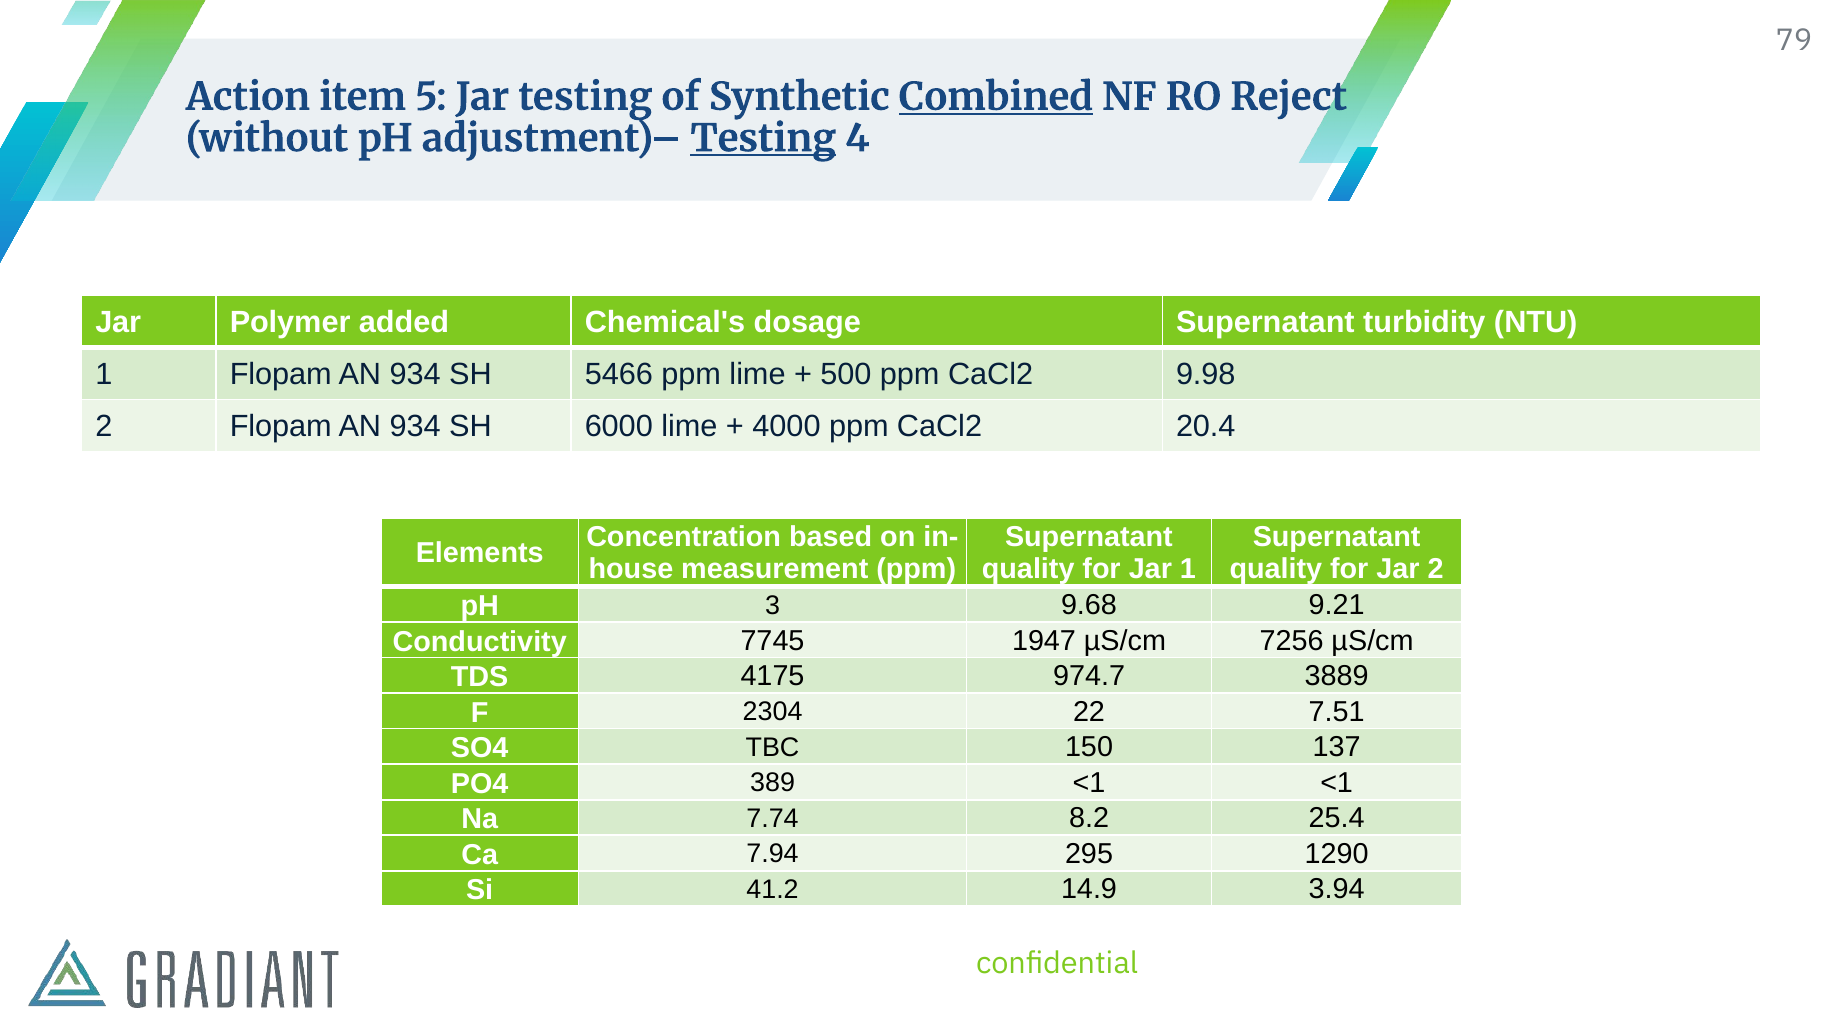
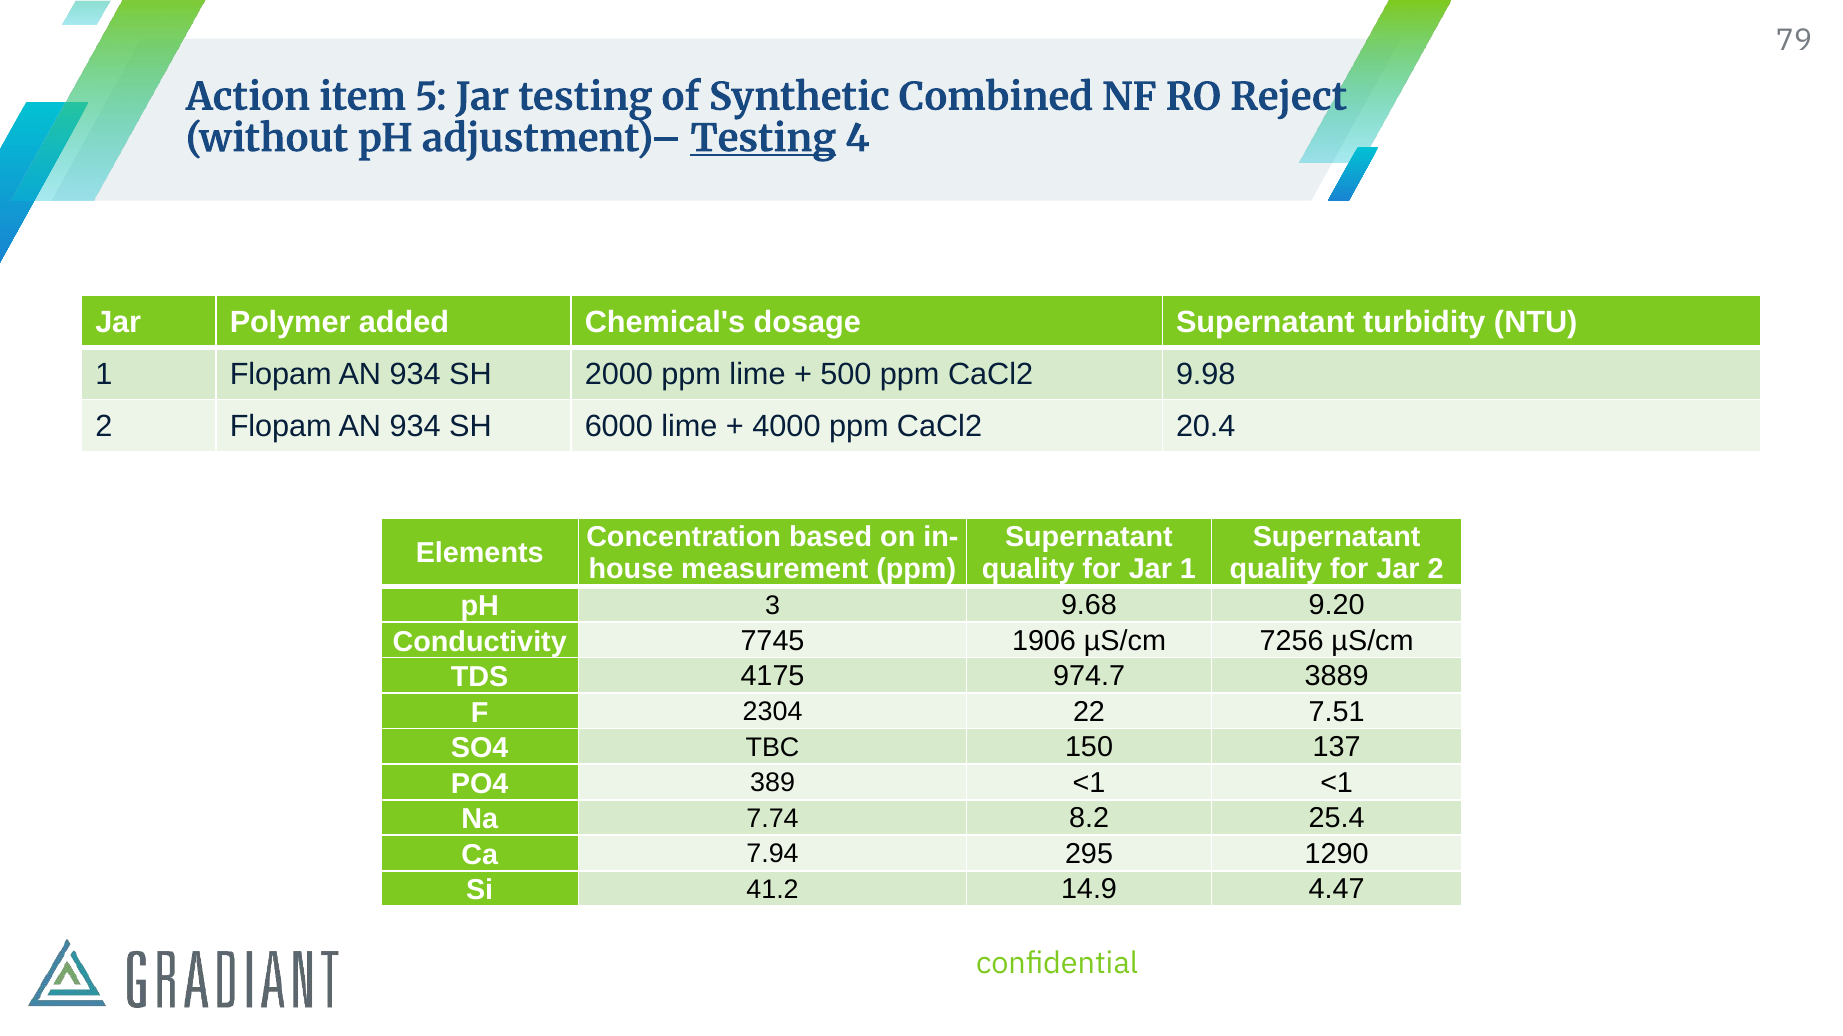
Combined underline: present -> none
5466: 5466 -> 2000
9.21: 9.21 -> 9.20
1947: 1947 -> 1906
3.94: 3.94 -> 4.47
